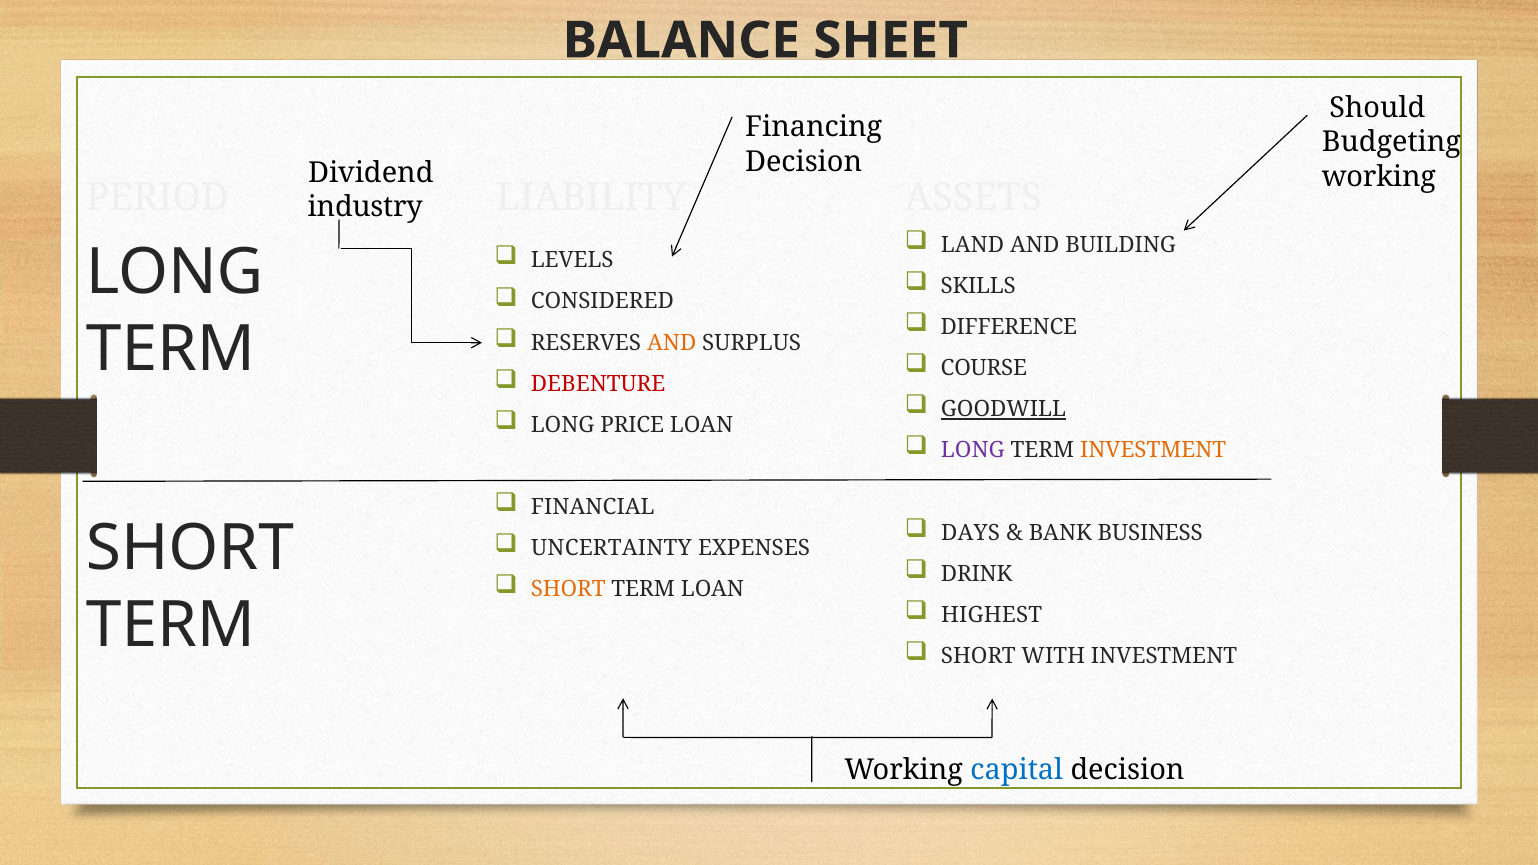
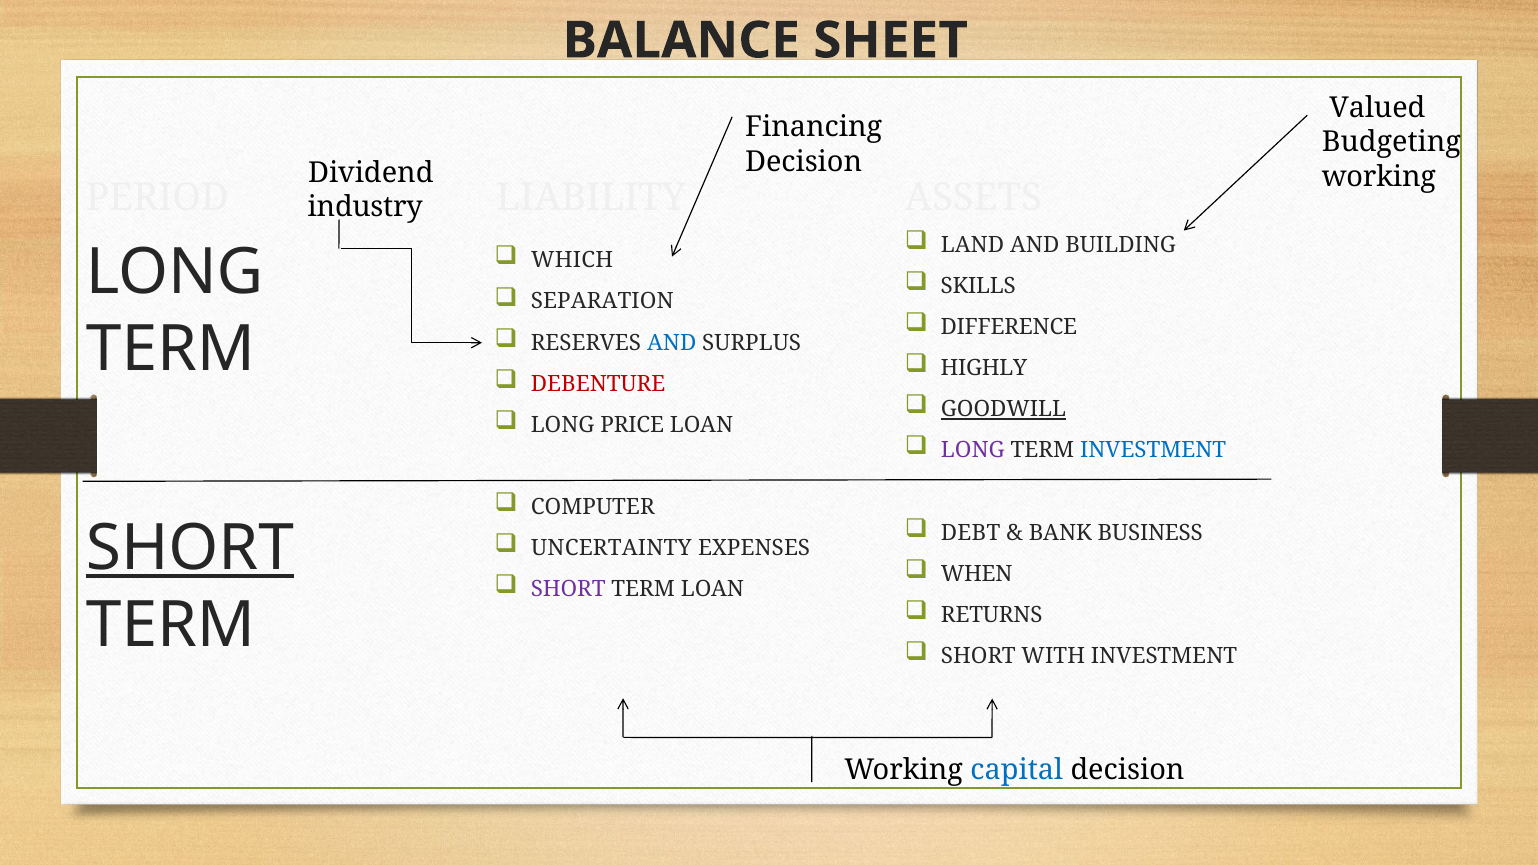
Should: Should -> Valued
LEVELS: LEVELS -> WHICH
CONSIDERED: CONSIDERED -> SEPARATION
AND at (672, 343) colour: orange -> blue
COURSE: COURSE -> HIGHLY
INVESTMENT at (1153, 450) colour: orange -> blue
FINANCIAL: FINANCIAL -> COMPUTER
DAYS: DAYS -> DEBT
SHORT at (190, 548) underline: none -> present
DRINK: DRINK -> WHEN
SHORT at (568, 589) colour: orange -> purple
HIGHEST: HIGHEST -> RETURNS
